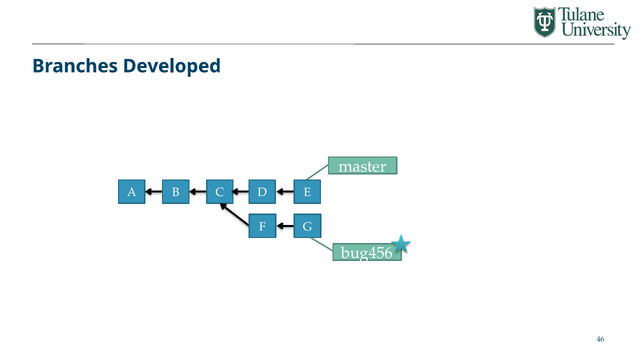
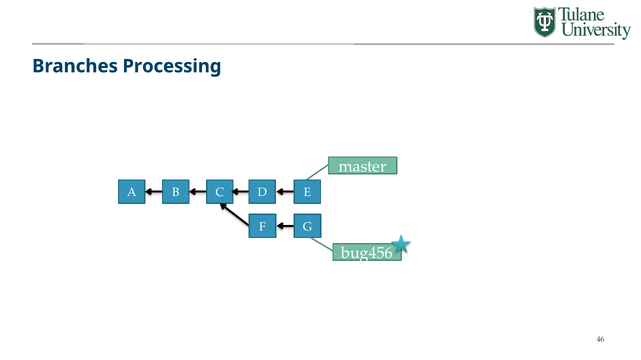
Developed: Developed -> Processing
